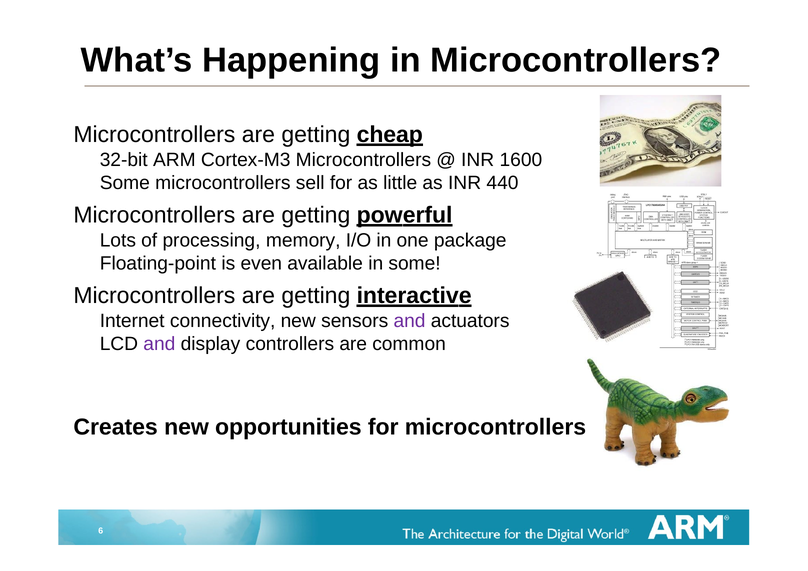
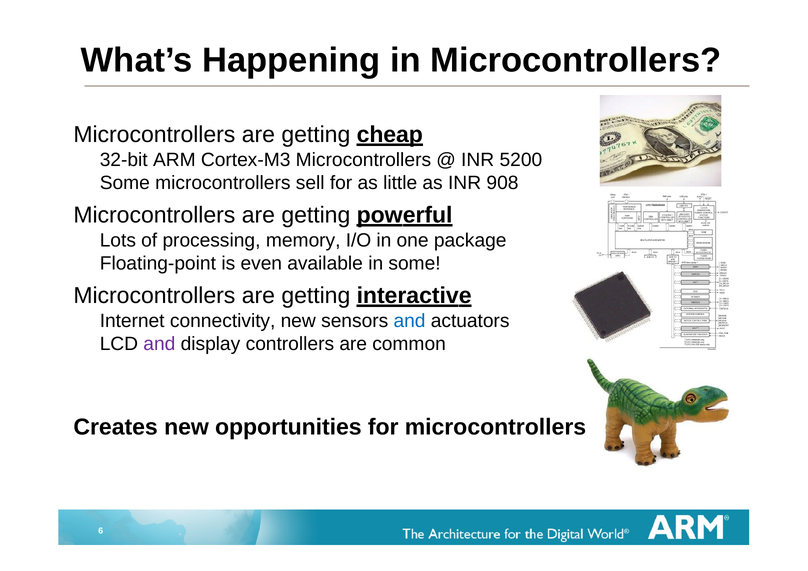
1600: 1600 -> 5200
440: 440 -> 908
and at (409, 321) colour: purple -> blue
